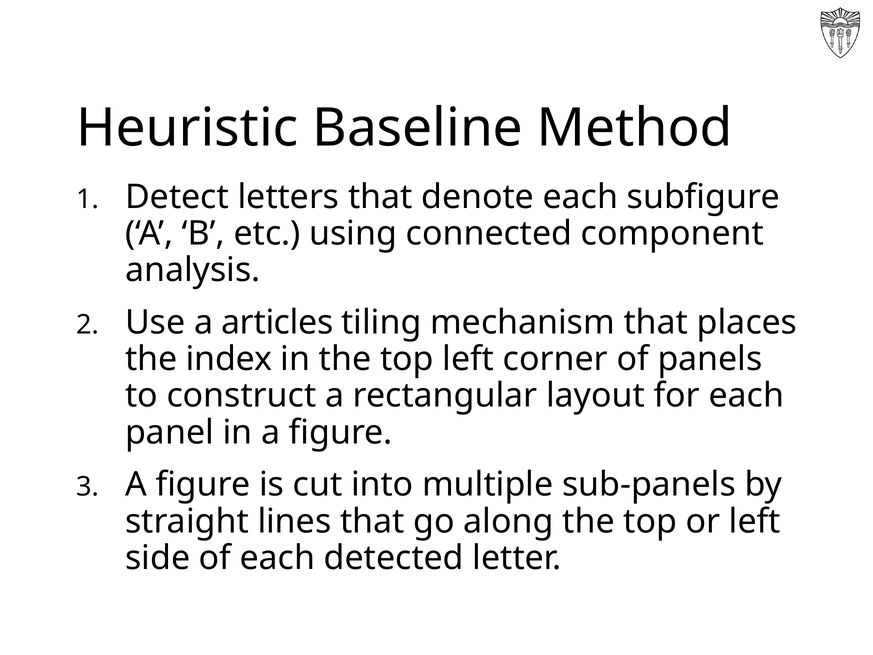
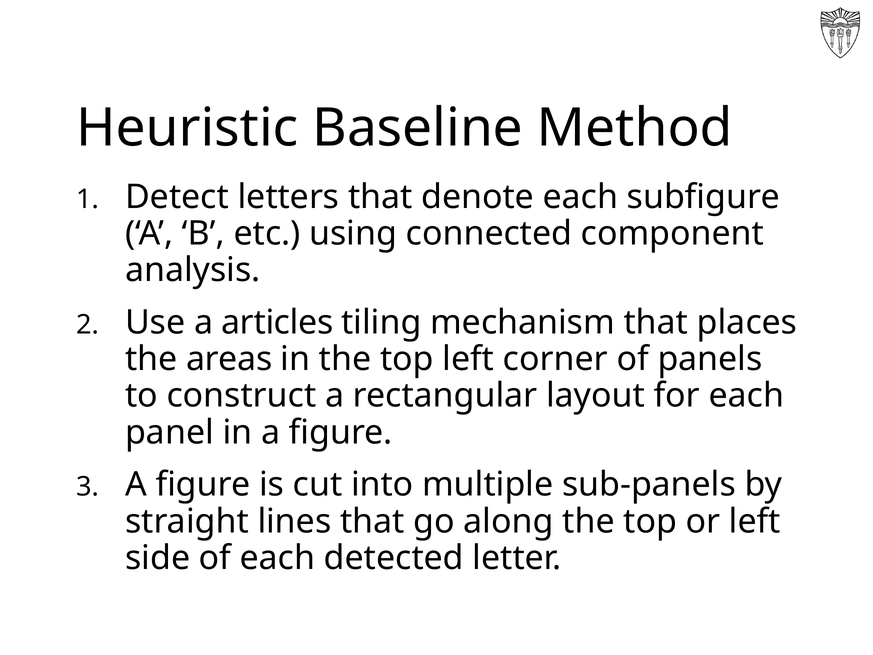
index: index -> areas
